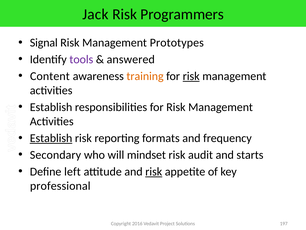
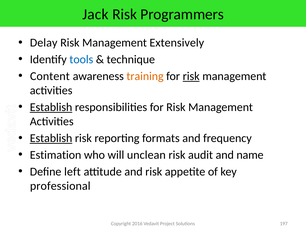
Signal: Signal -> Delay
Prototypes: Prototypes -> Extensively
tools colour: purple -> blue
answered: answered -> technique
Establish at (51, 107) underline: none -> present
Secondary: Secondary -> Estimation
mindset: mindset -> unclean
starts: starts -> name
risk at (154, 171) underline: present -> none
